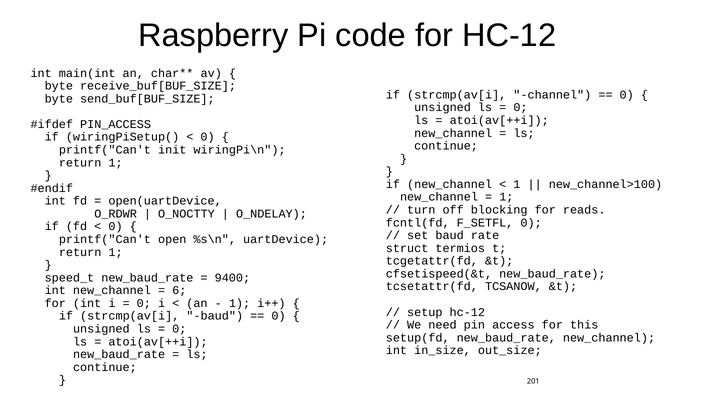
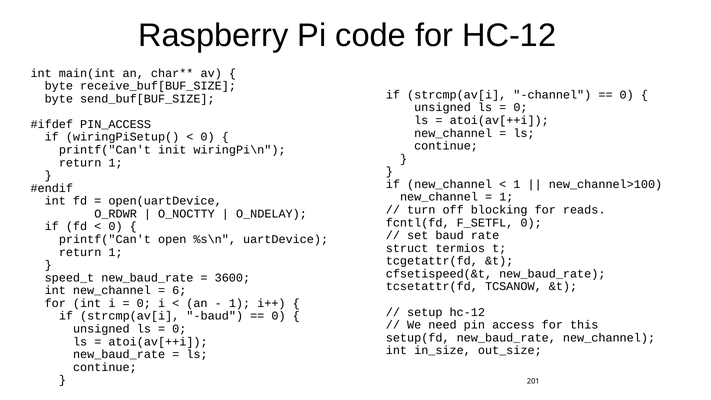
9400: 9400 -> 3600
